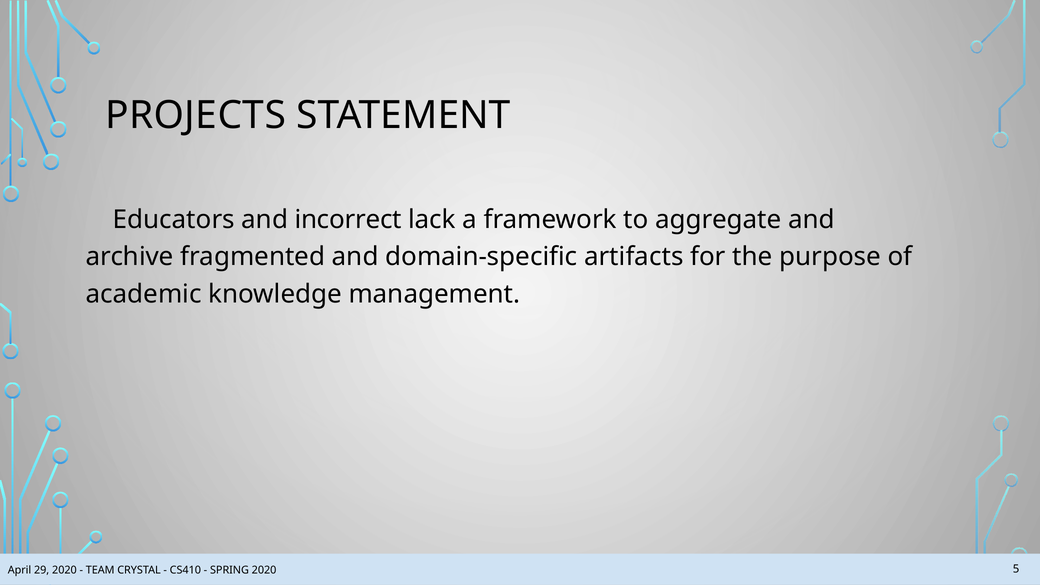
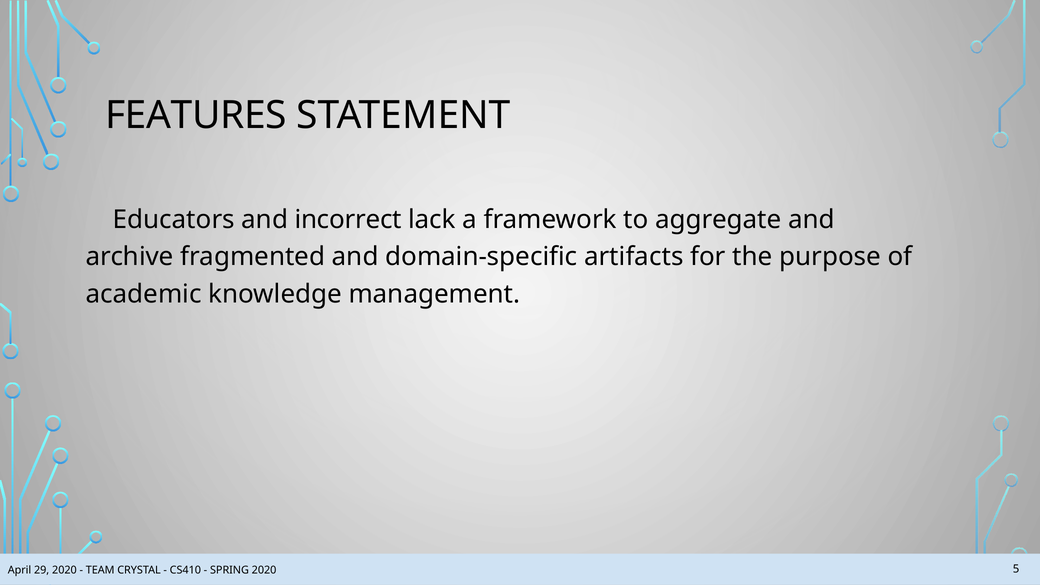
PROJECTS: PROJECTS -> FEATURES
